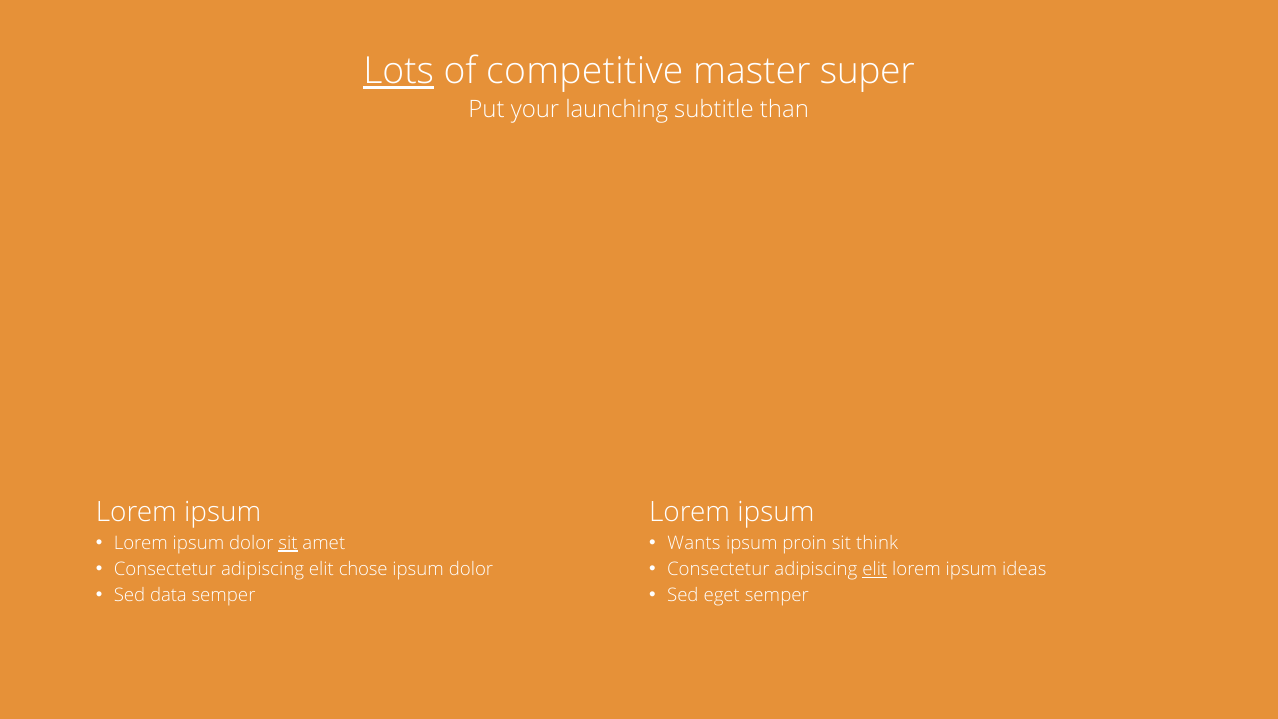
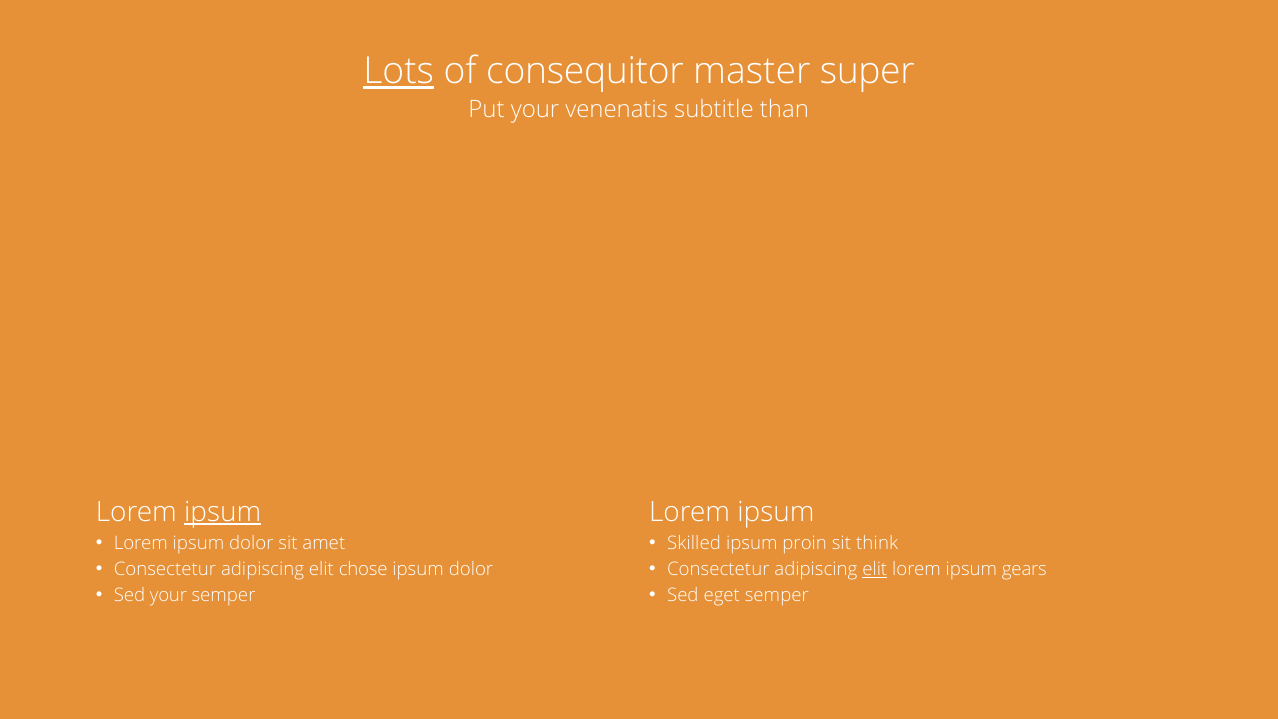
competitive: competitive -> consequitor
launching: launching -> venenatis
ipsum at (223, 512) underline: none -> present
sit at (288, 543) underline: present -> none
Wants: Wants -> Skilled
ideas: ideas -> gears
Sed data: data -> your
